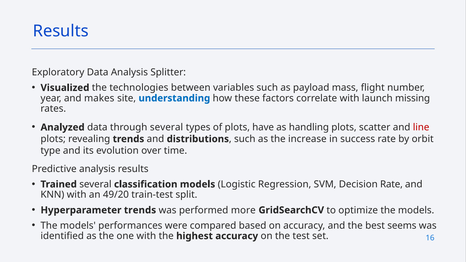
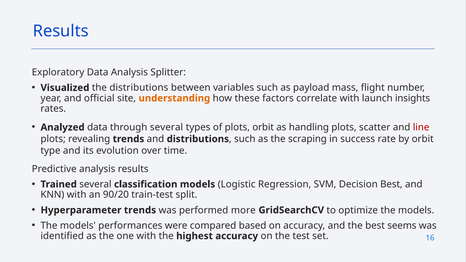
the technologies: technologies -> distributions
makes: makes -> official
understanding colour: blue -> orange
missing: missing -> insights
plots have: have -> orbit
increase: increase -> scraping
Decision Rate: Rate -> Best
49/20: 49/20 -> 90/20
